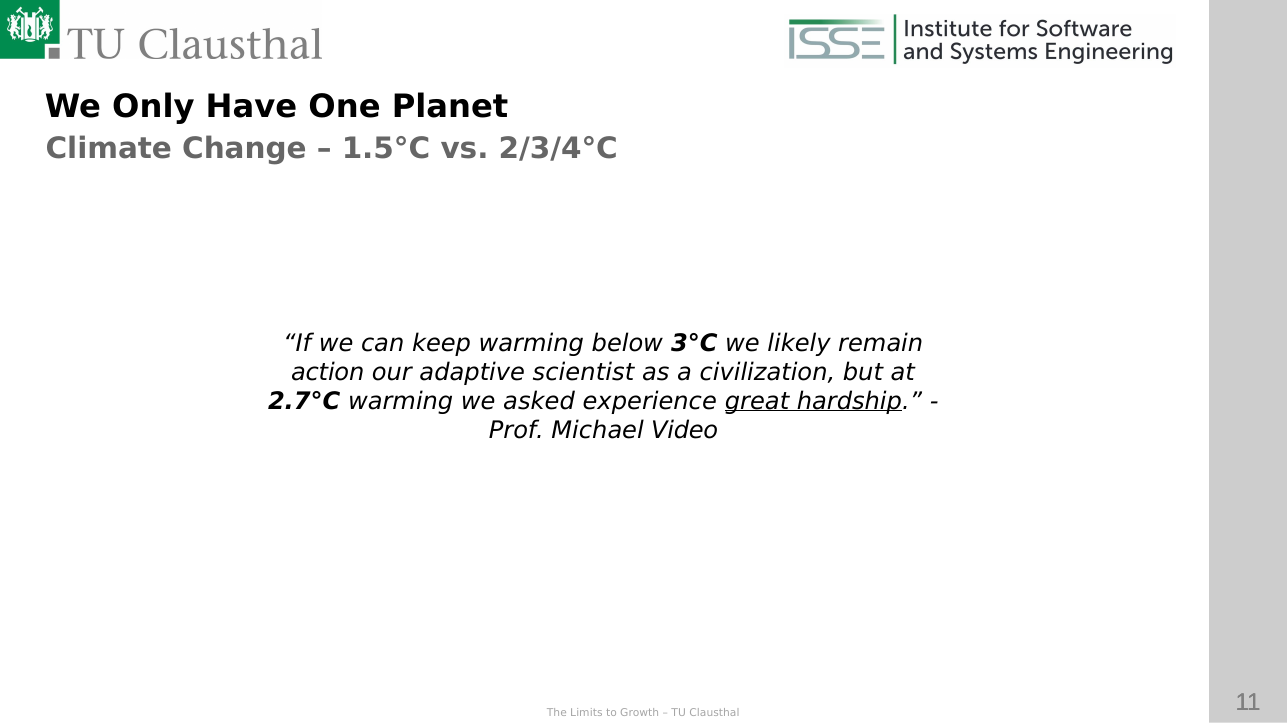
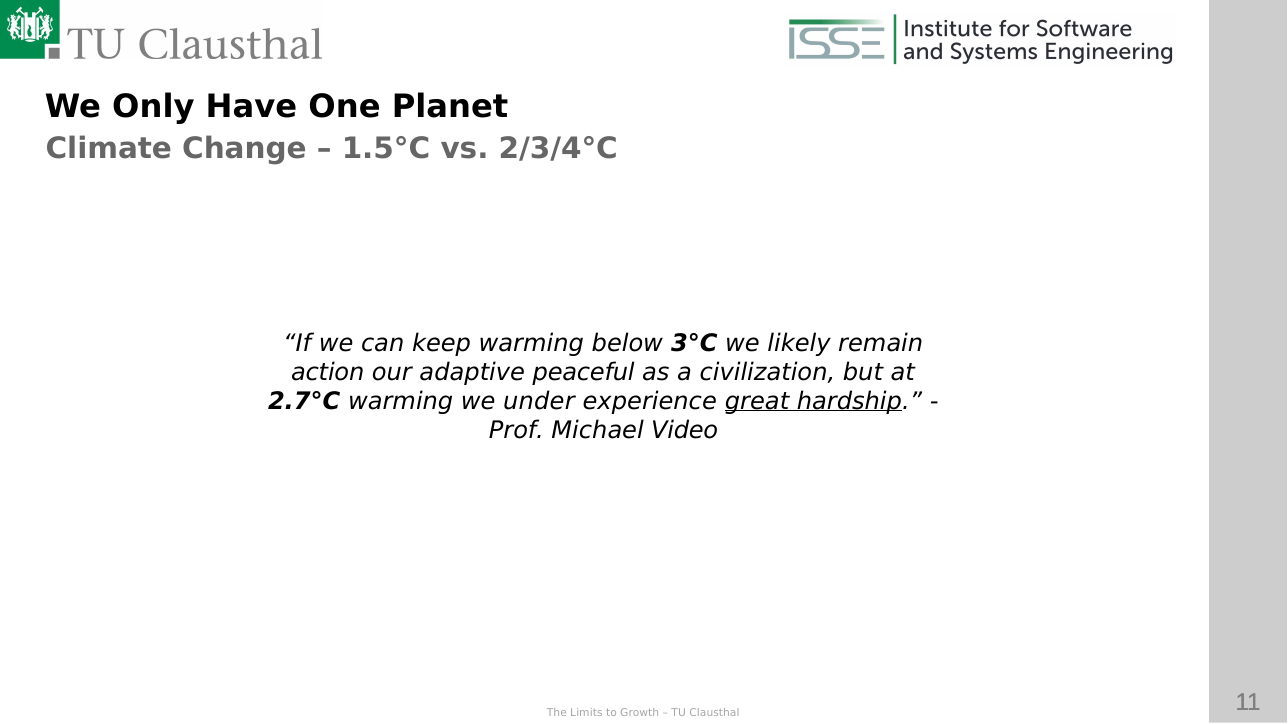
scientist: scientist -> peaceful
asked: asked -> under
